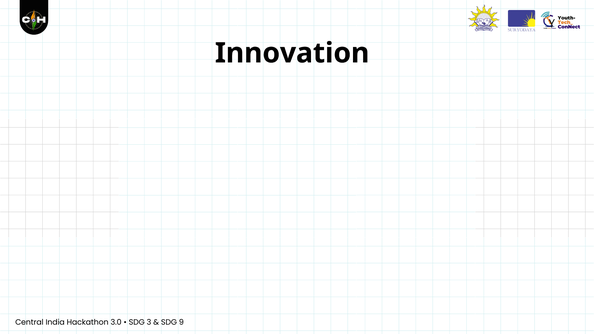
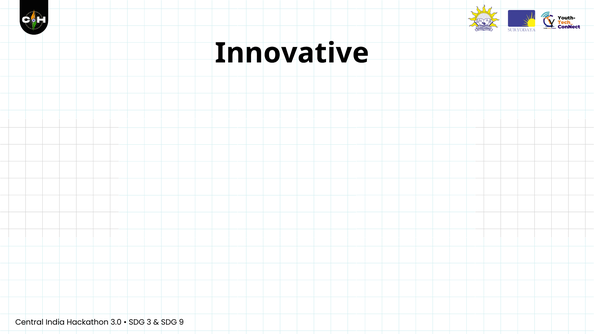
Innovation: Innovation -> Innovative
